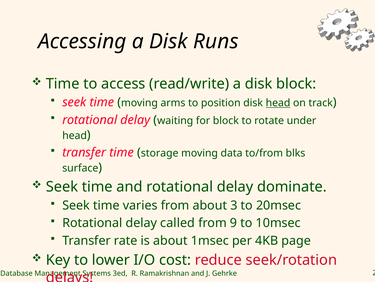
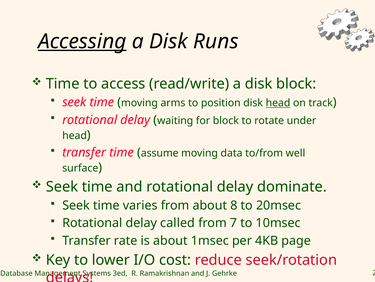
Accessing underline: none -> present
storage: storage -> assume
blks: blks -> well
3: 3 -> 8
9: 9 -> 7
